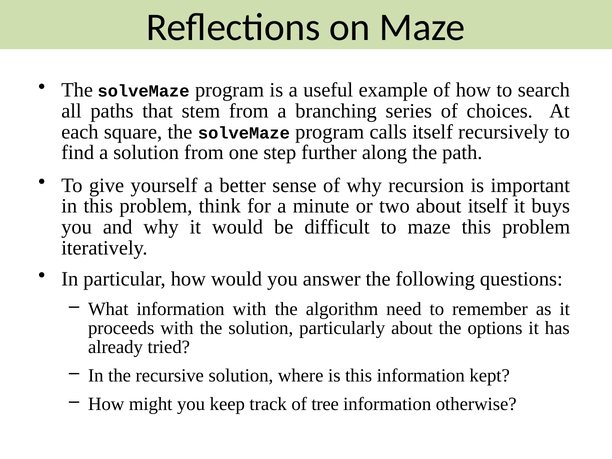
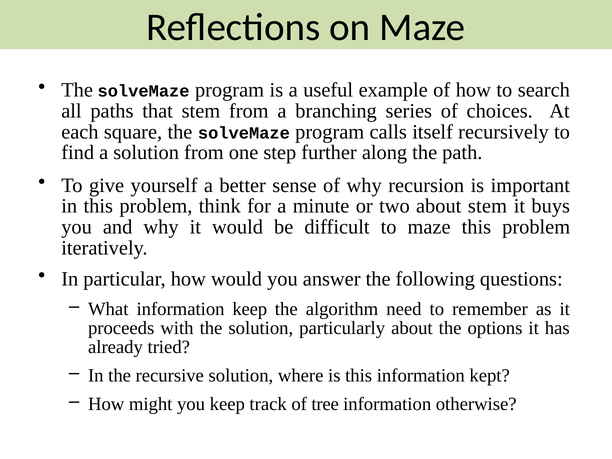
about itself: itself -> stem
information with: with -> keep
